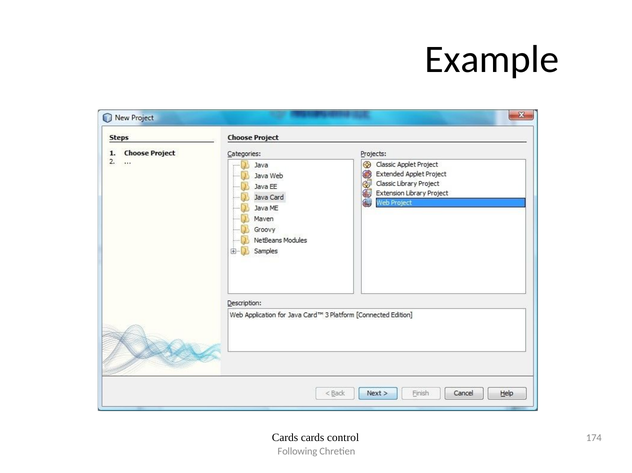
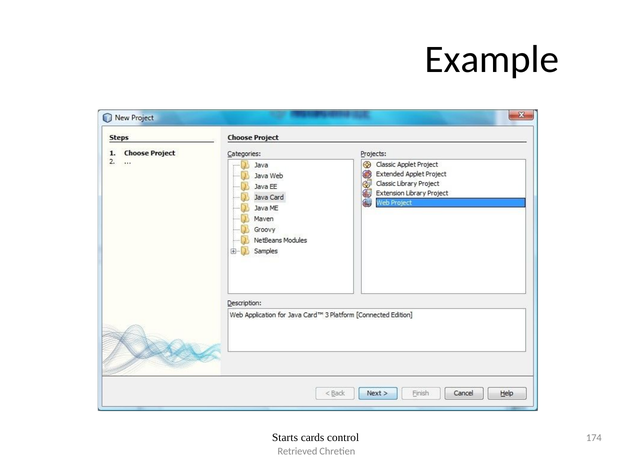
Cards at (285, 438): Cards -> Starts
Following: Following -> Retrieved
